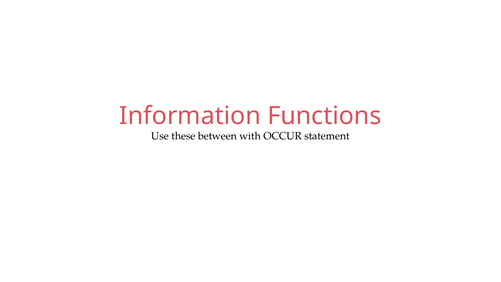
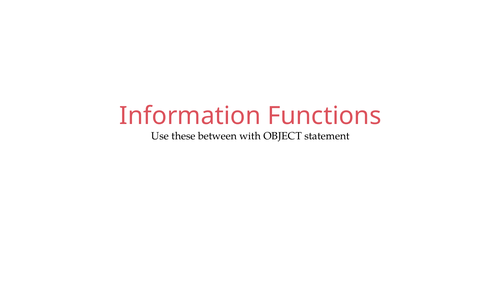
OCCUR: OCCUR -> OBJECT
